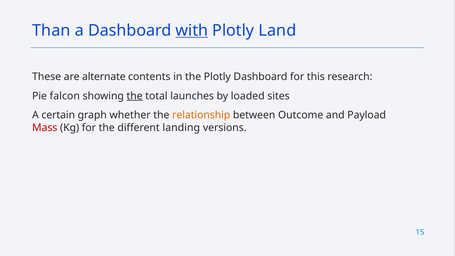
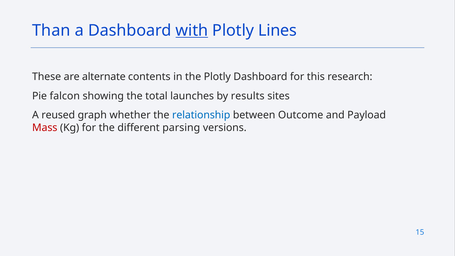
Land: Land -> Lines
the at (135, 96) underline: present -> none
loaded: loaded -> results
certain: certain -> reused
relationship colour: orange -> blue
landing: landing -> parsing
